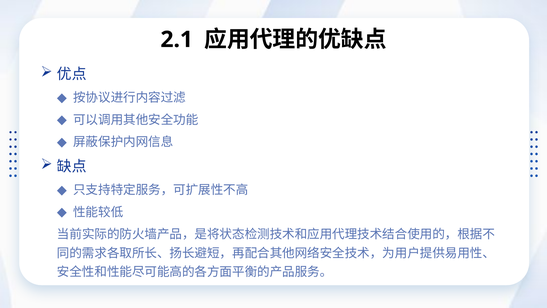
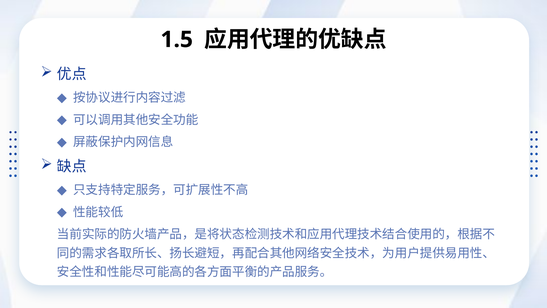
2.1: 2.1 -> 1.5
